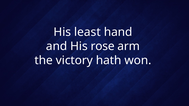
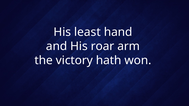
rose: rose -> roar
